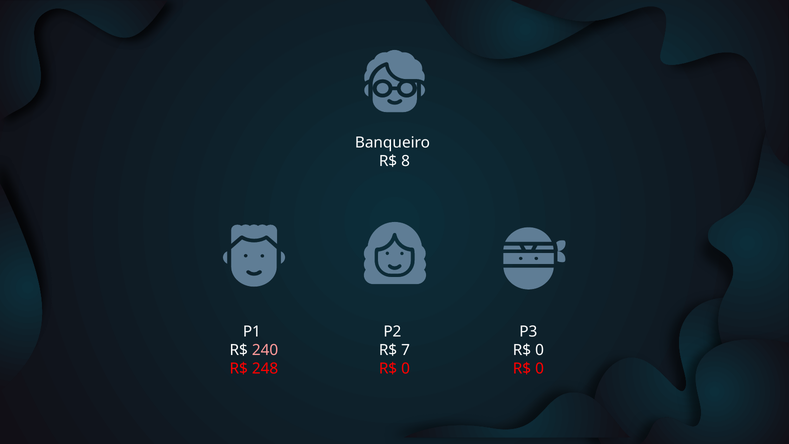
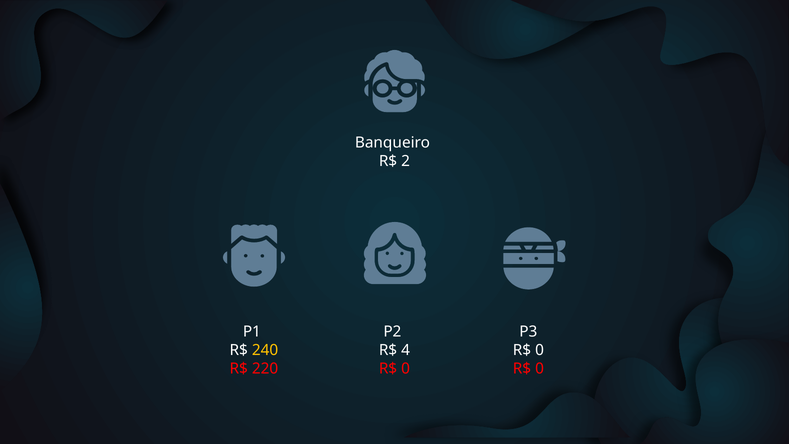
8: 8 -> 2
240 colour: pink -> yellow
7: 7 -> 4
248: 248 -> 220
